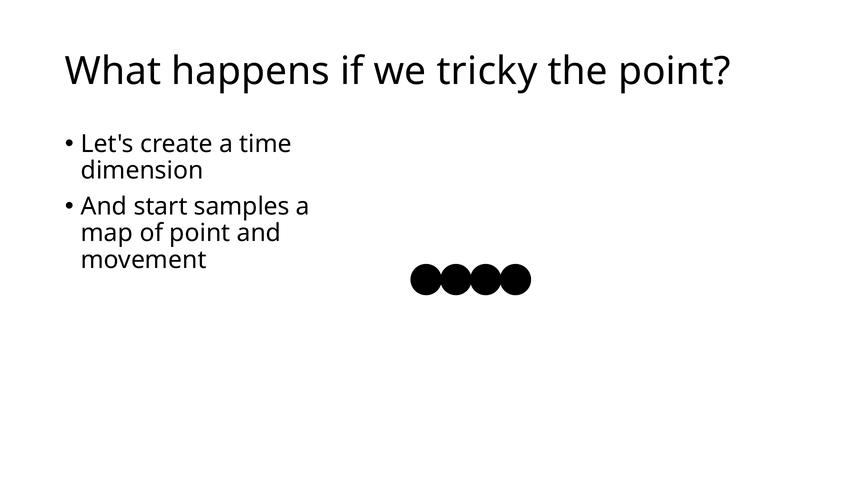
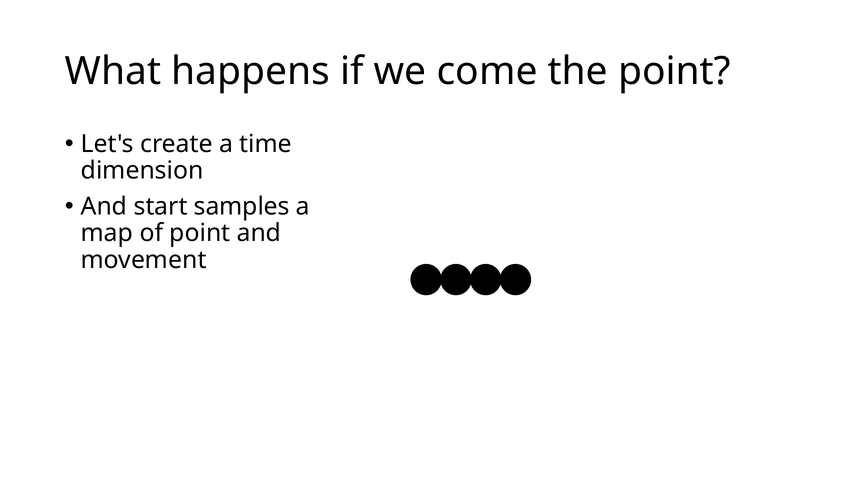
tricky: tricky -> come
